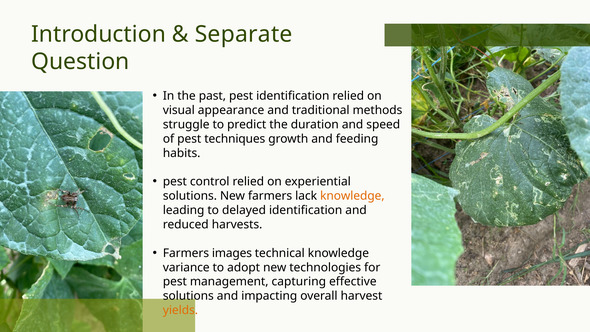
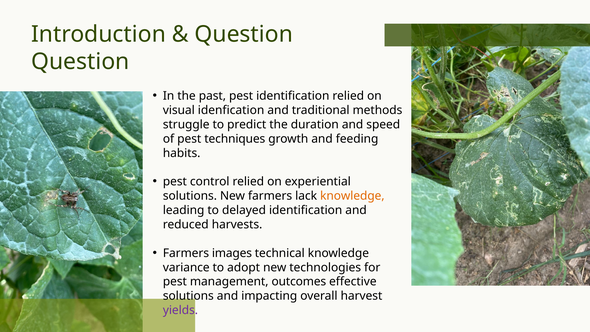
Separate at (244, 34): Separate -> Question
appearance: appearance -> idenfication
capturing: capturing -> outcomes
yields colour: orange -> purple
